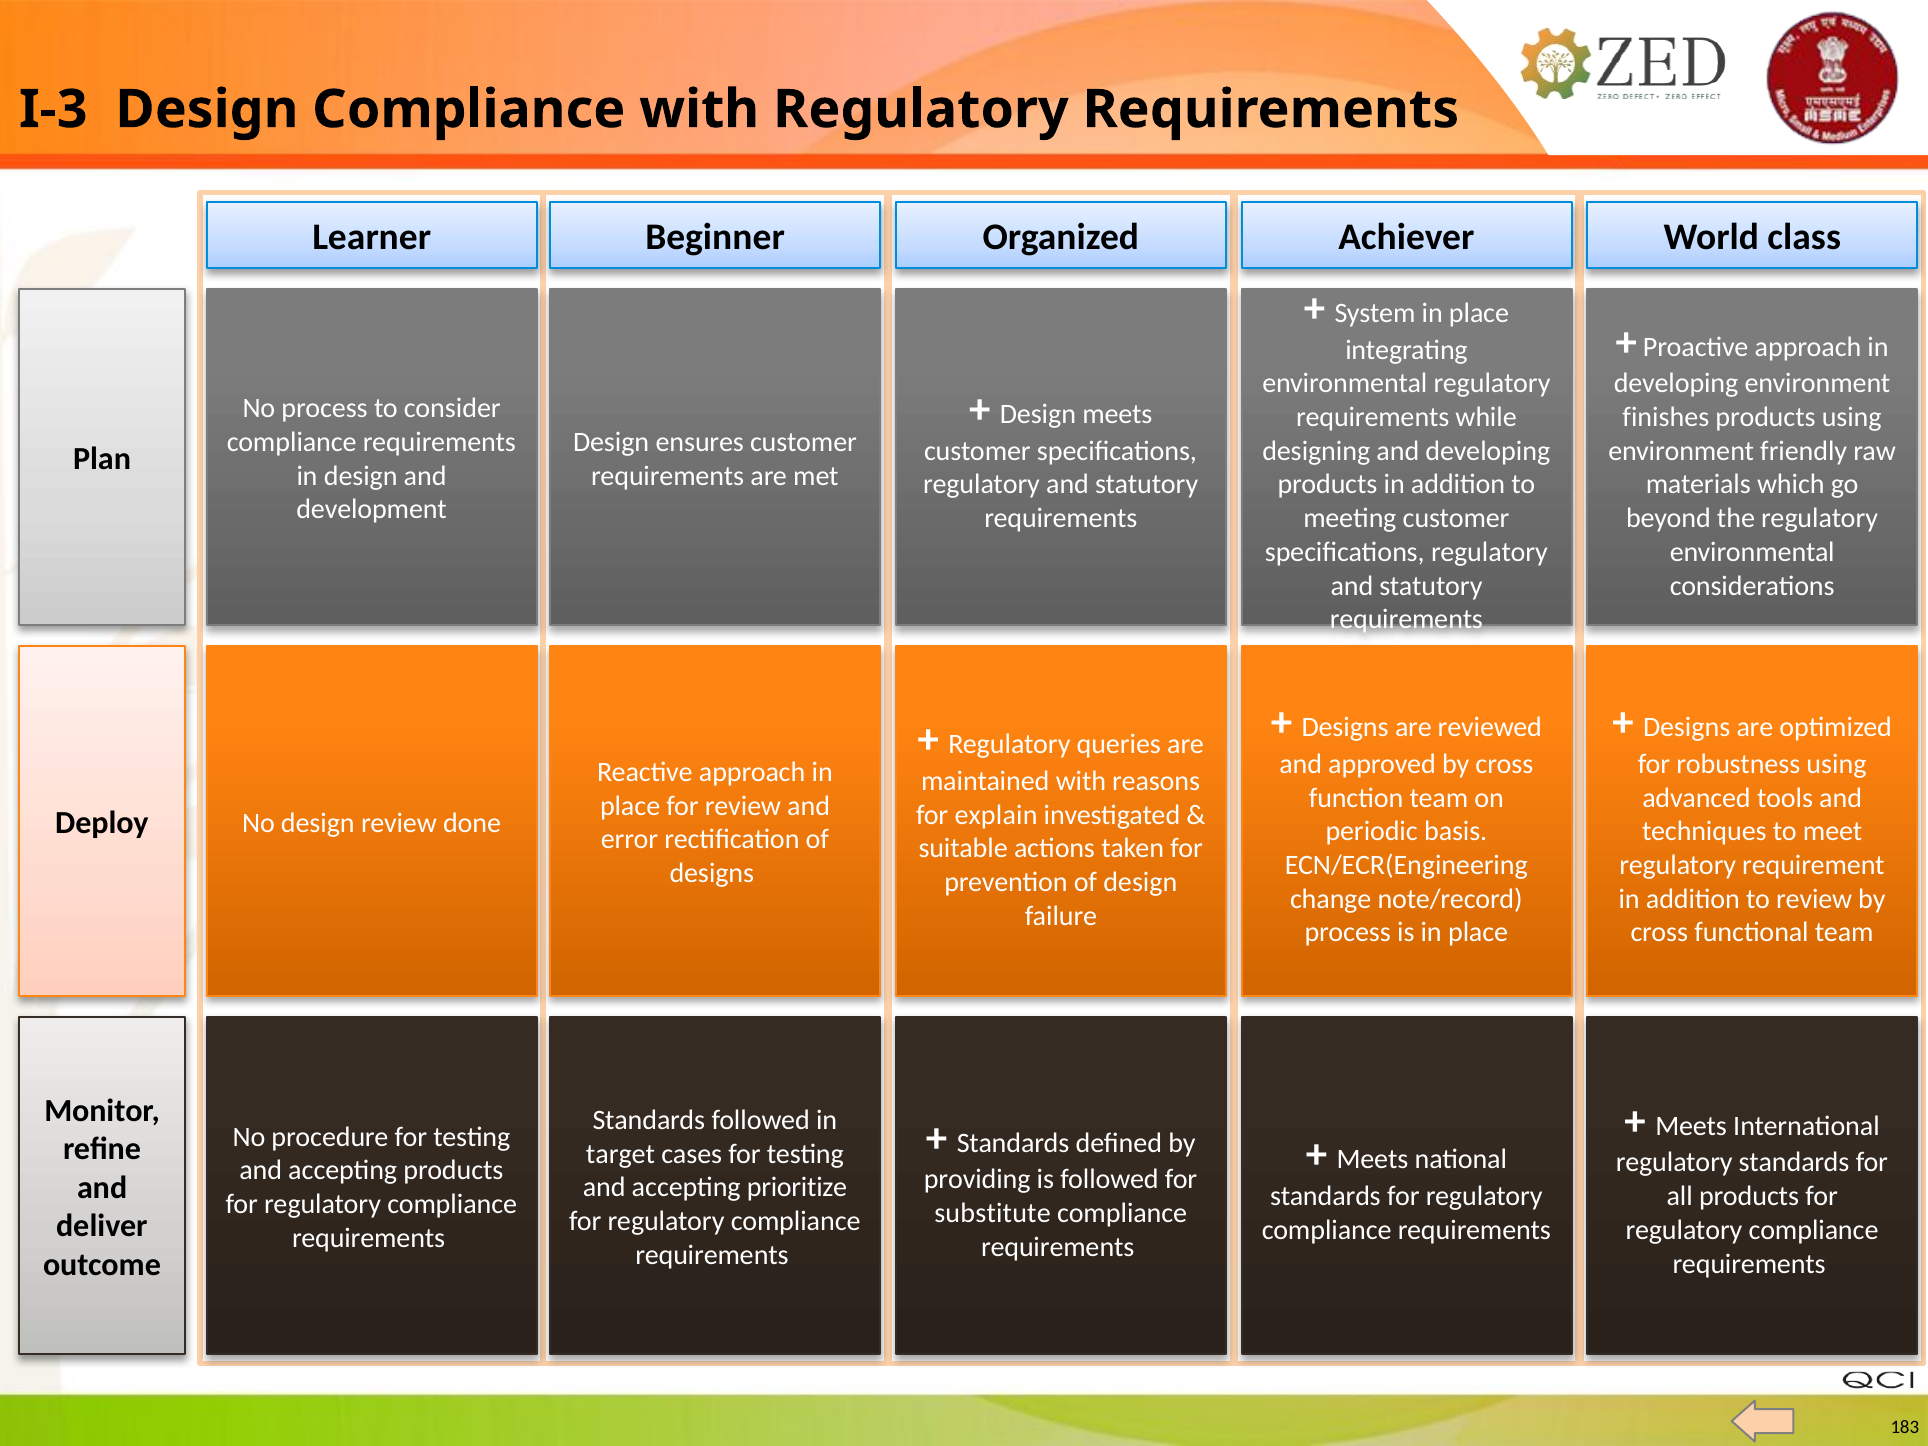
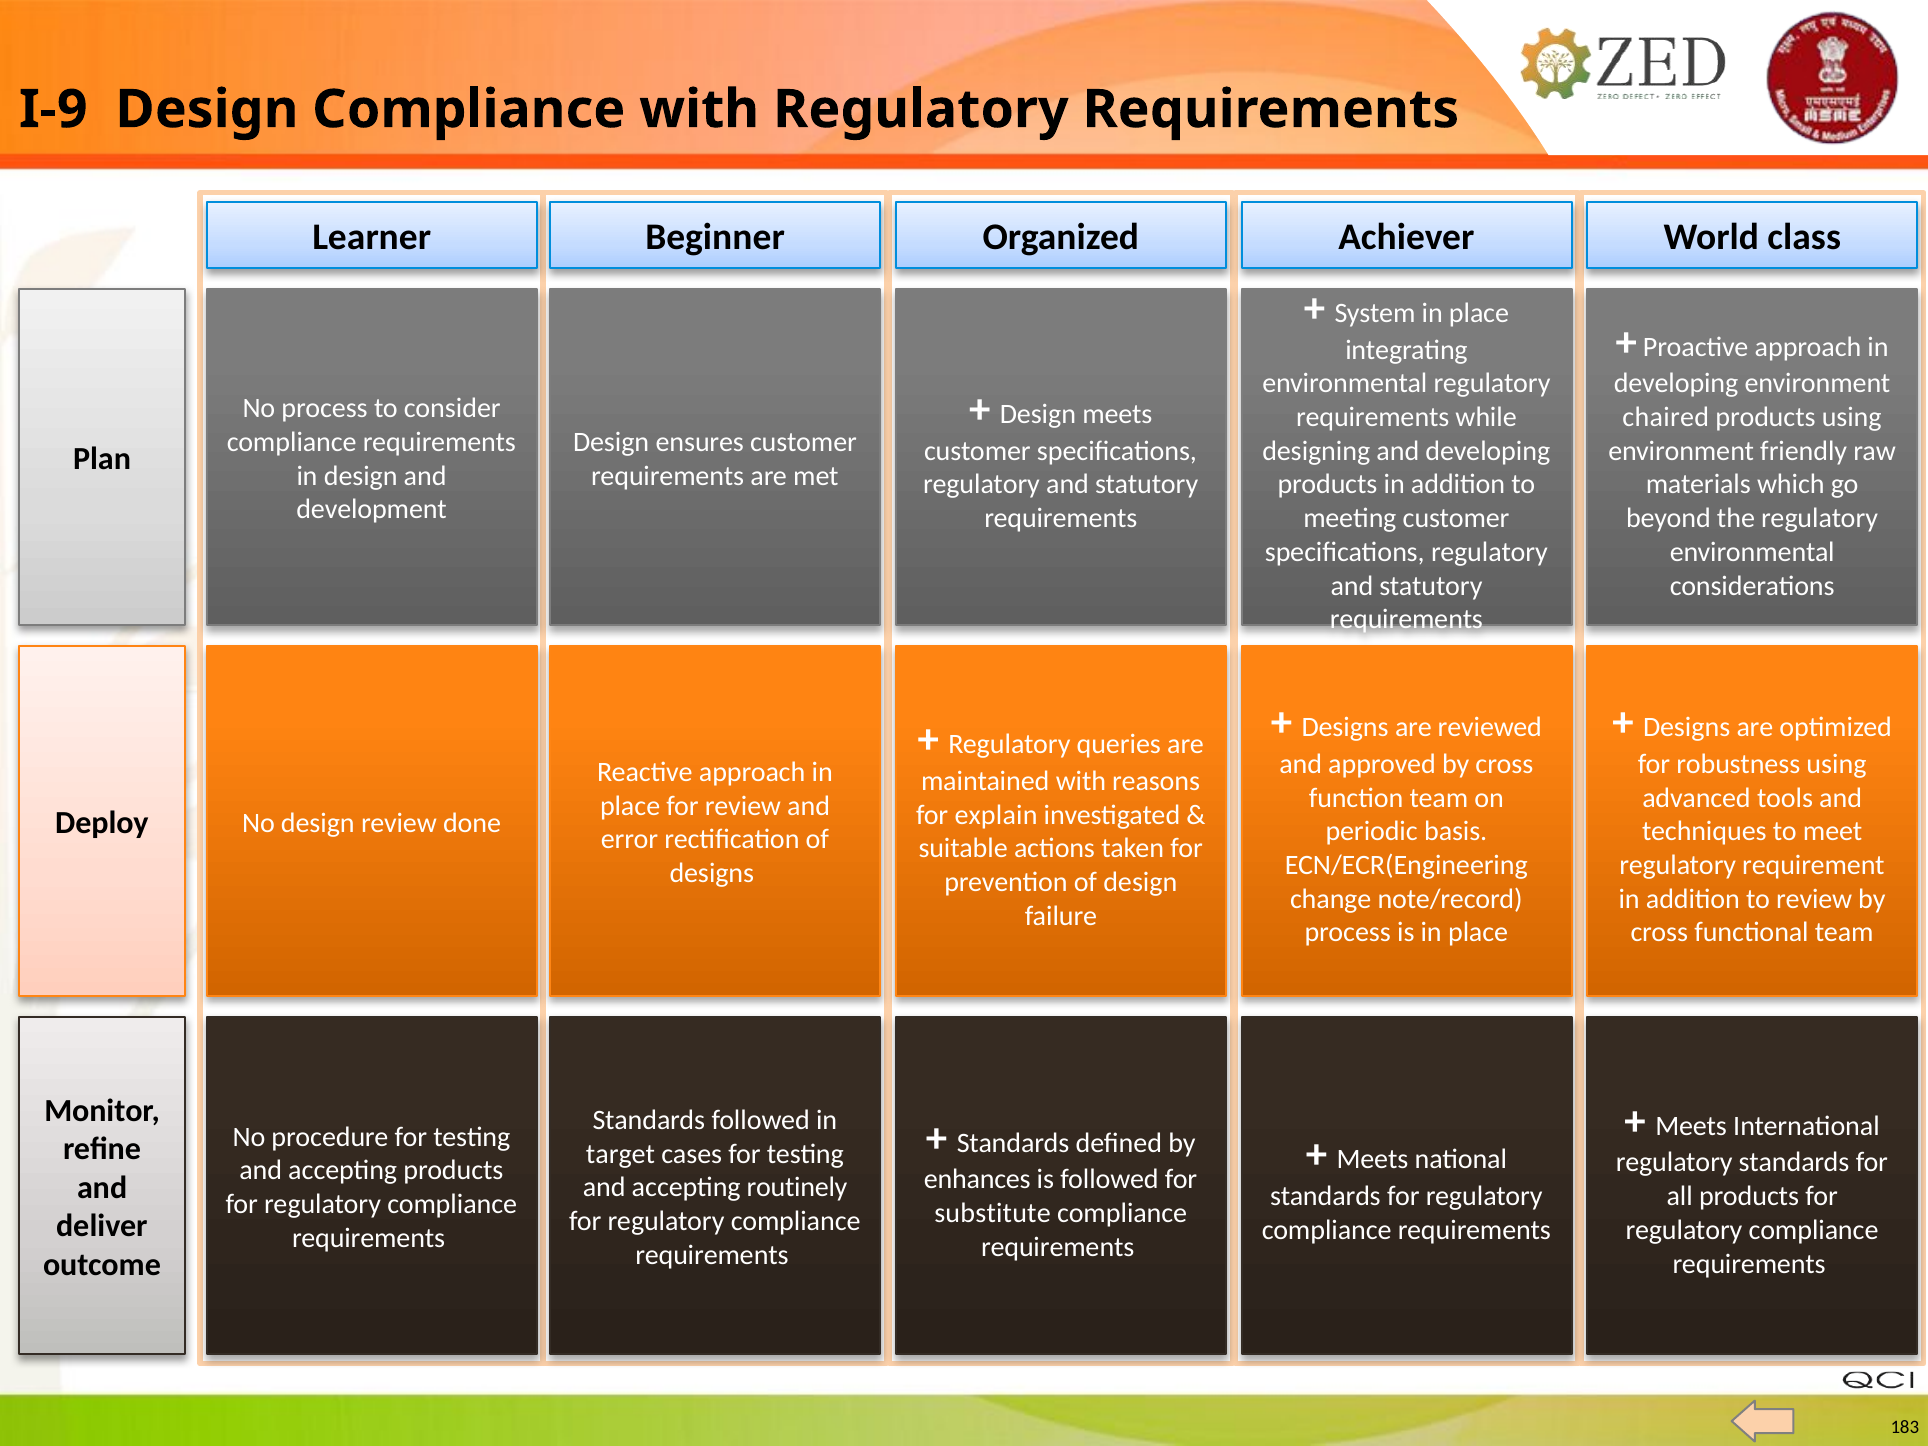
I-3: I-3 -> I-9
finishes: finishes -> chaired
providing: providing -> enhances
prioritize: prioritize -> routinely
